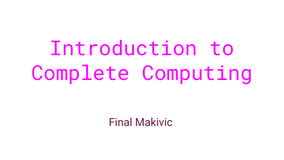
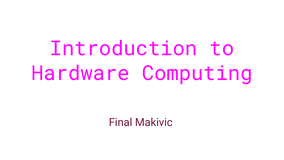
Complete: Complete -> Hardware
